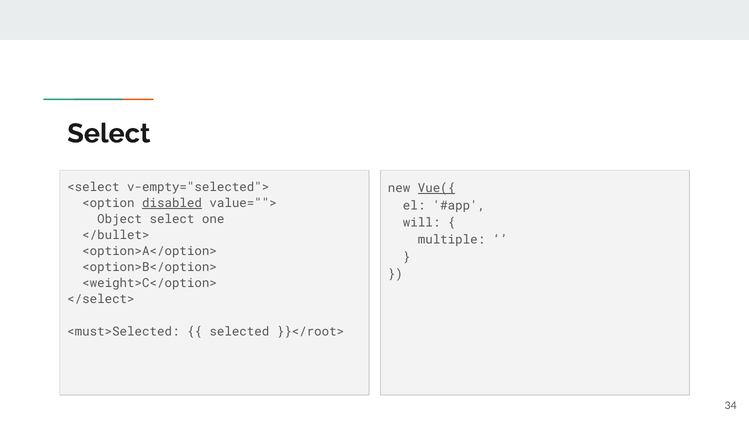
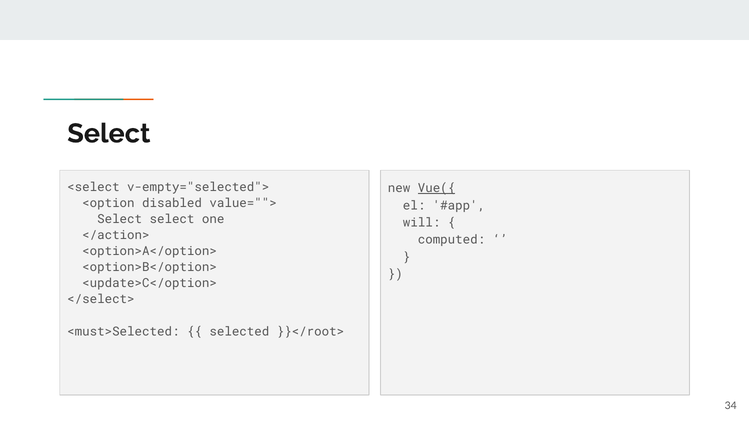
disabled underline: present -> none
Object at (120, 219): Object -> Select
</bullet>: </bullet> -> </action>
multiple: multiple -> computed
<weight>C</option>: <weight>C</option> -> <update>C</option>
